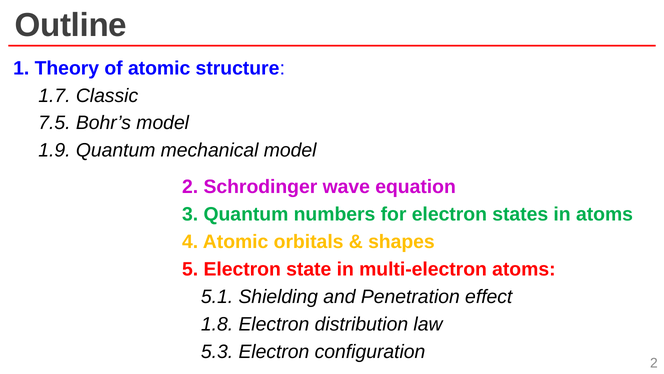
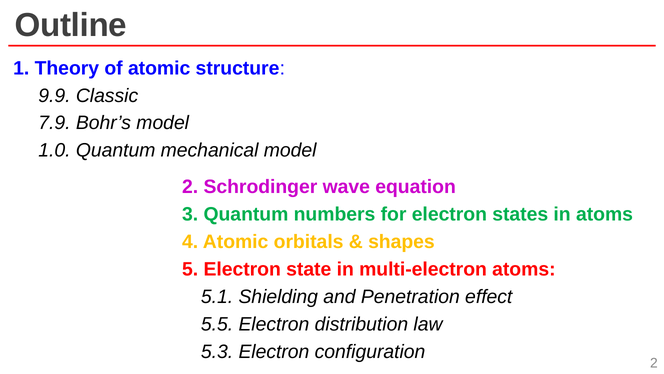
1.7: 1.7 -> 9.9
7.5: 7.5 -> 7.9
1.9: 1.9 -> 1.0
1.8: 1.8 -> 5.5
